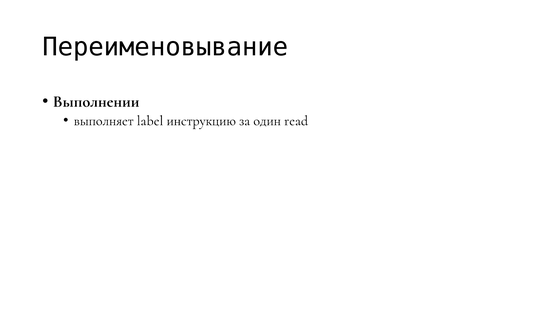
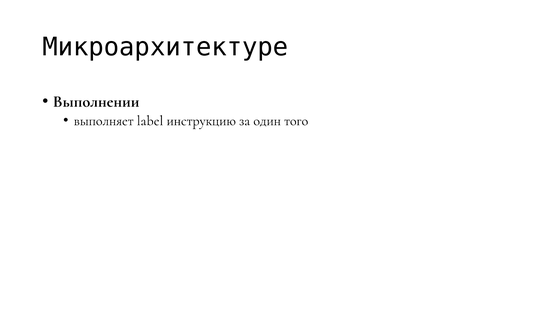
Переименовывание: Переименовывание -> Микроархитектуре
read: read -> того
